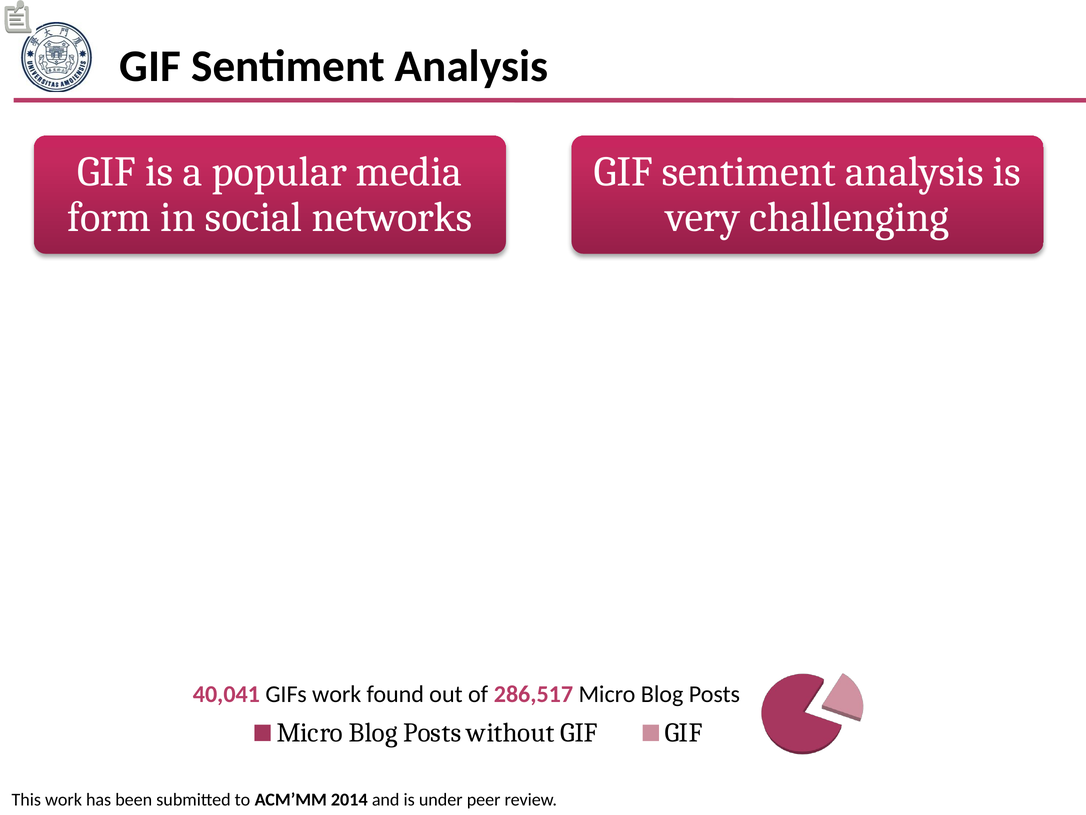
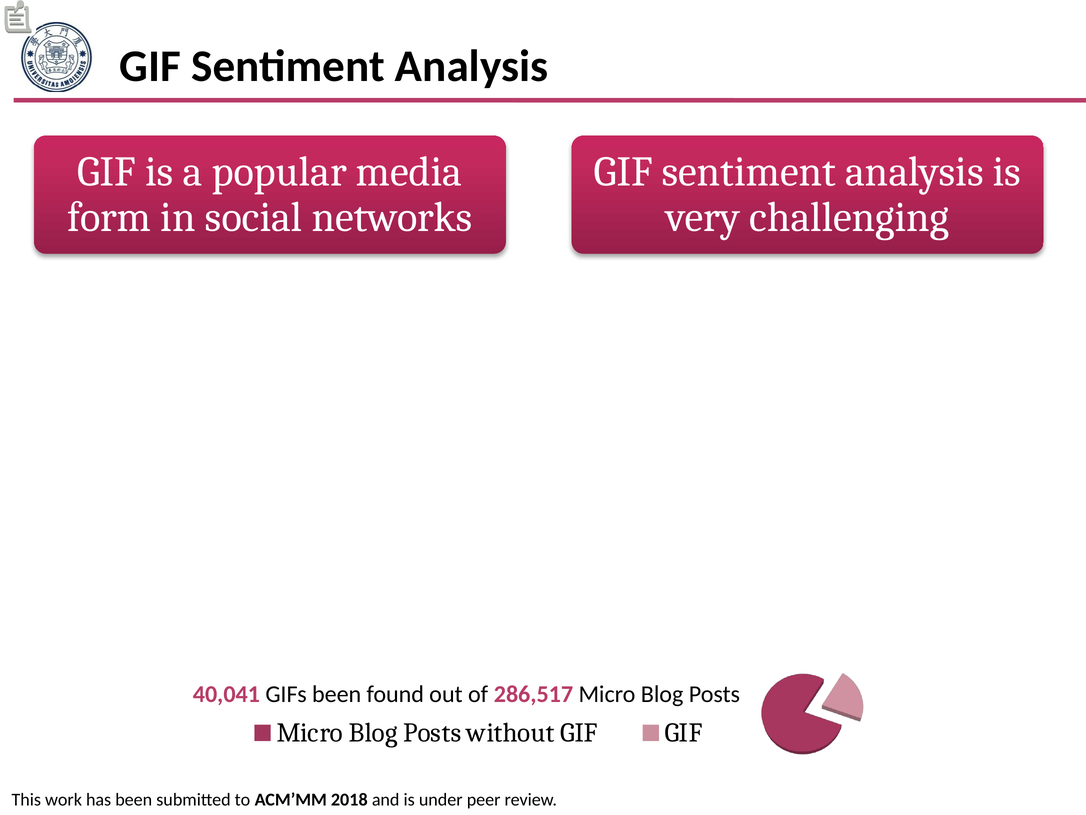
GIFs work: work -> been
2014: 2014 -> 2018
